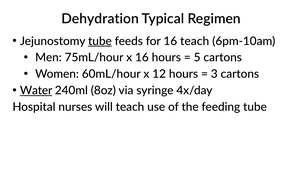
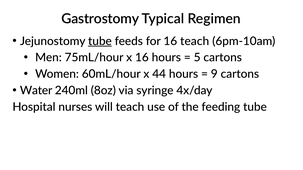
Dehydration: Dehydration -> Gastrostomy
12: 12 -> 44
3: 3 -> 9
Water underline: present -> none
